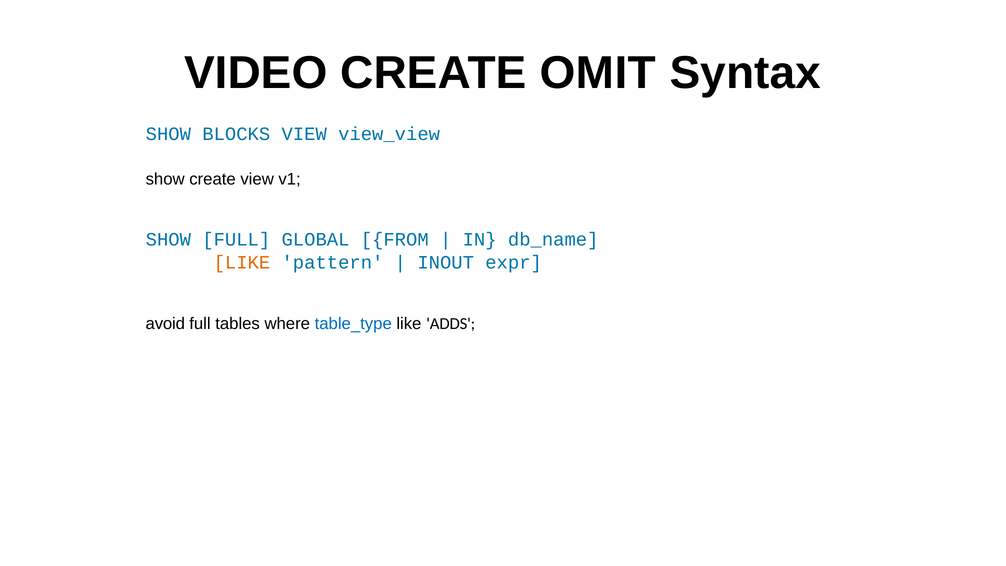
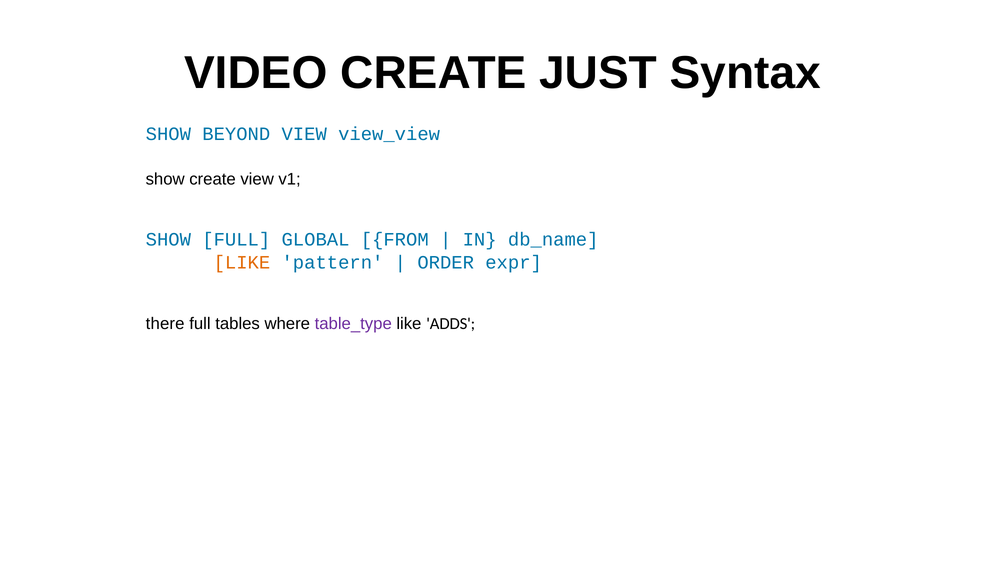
OMIT: OMIT -> JUST
BLOCKS: BLOCKS -> BEYOND
INOUT: INOUT -> ORDER
avoid: avoid -> there
table_type colour: blue -> purple
